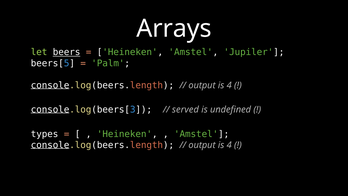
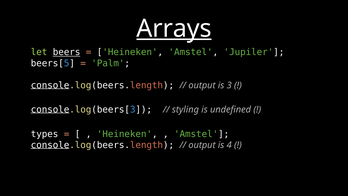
Arrays underline: none -> present
4 at (229, 85): 4 -> 3
served: served -> styling
